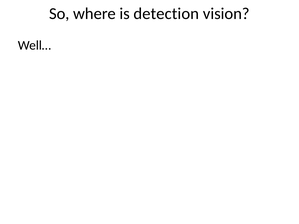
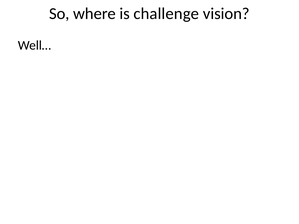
detection: detection -> challenge
